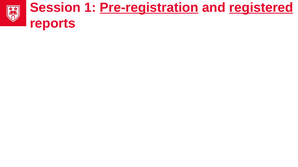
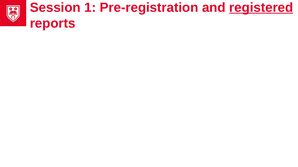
Pre-registration underline: present -> none
